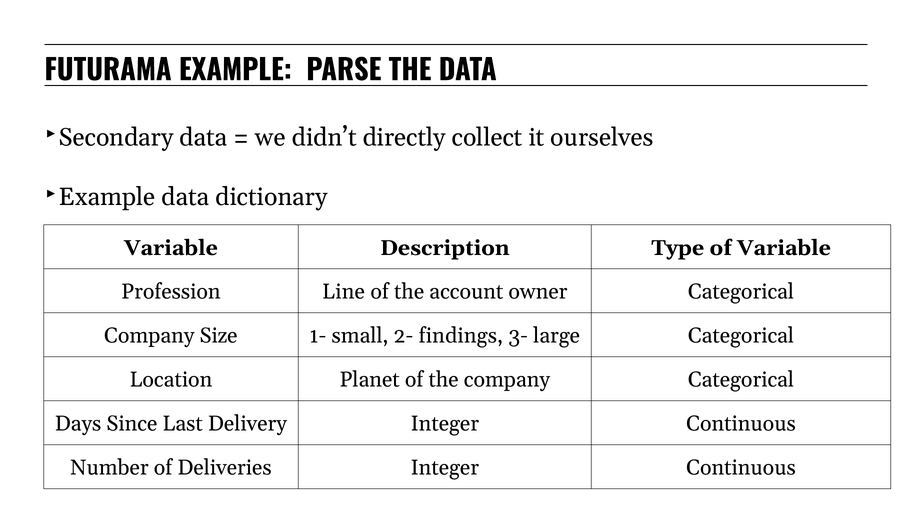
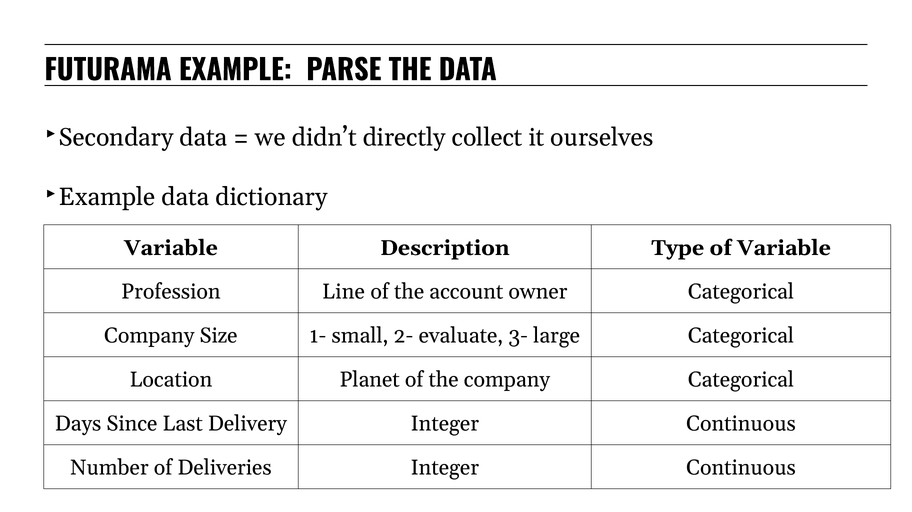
findings: findings -> evaluate
